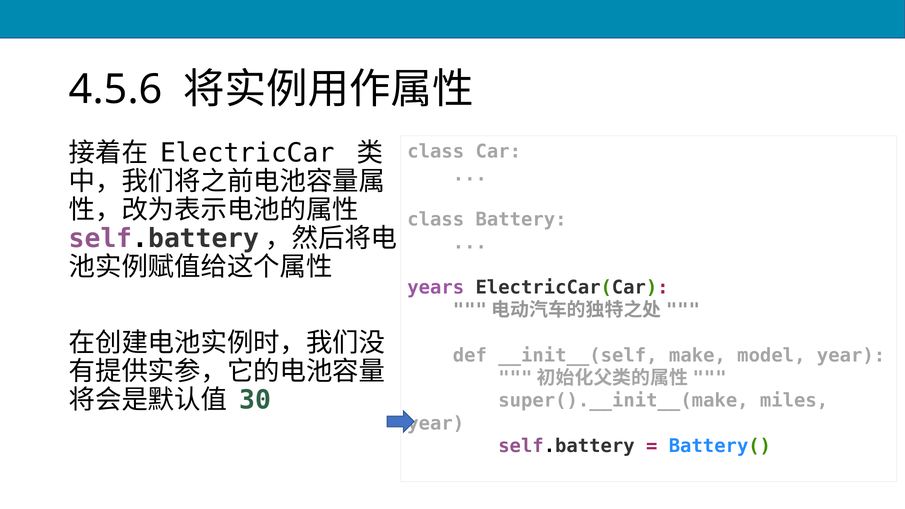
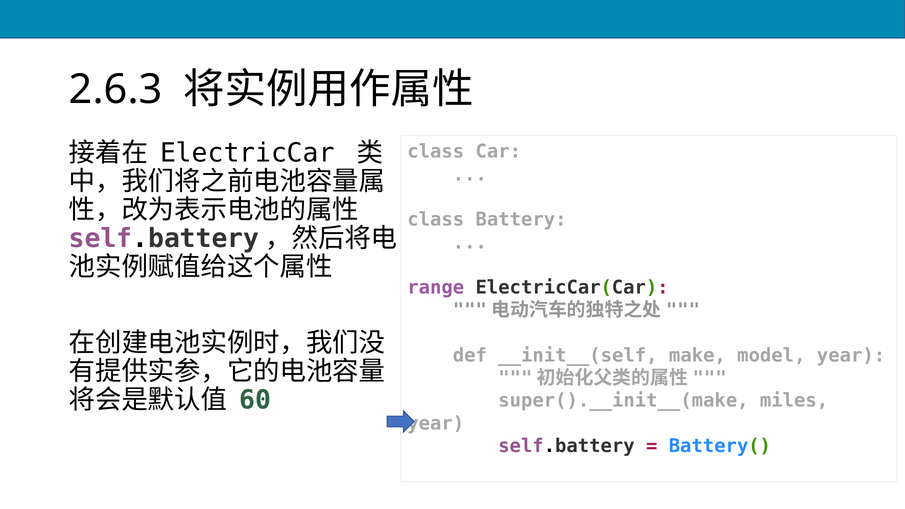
4.5.6: 4.5.6 -> 2.6.3
years: years -> range
30: 30 -> 60
